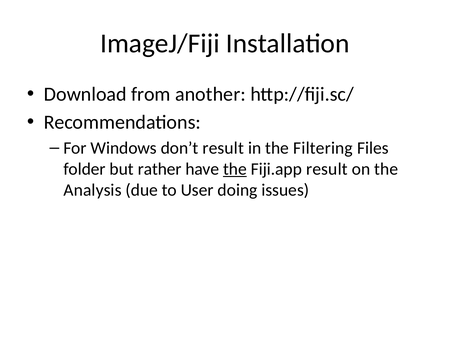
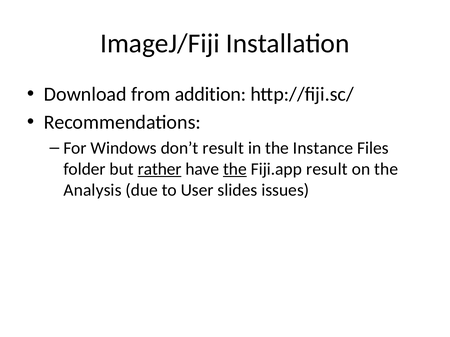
another: another -> addition
Filtering: Filtering -> Instance
rather underline: none -> present
doing: doing -> slides
